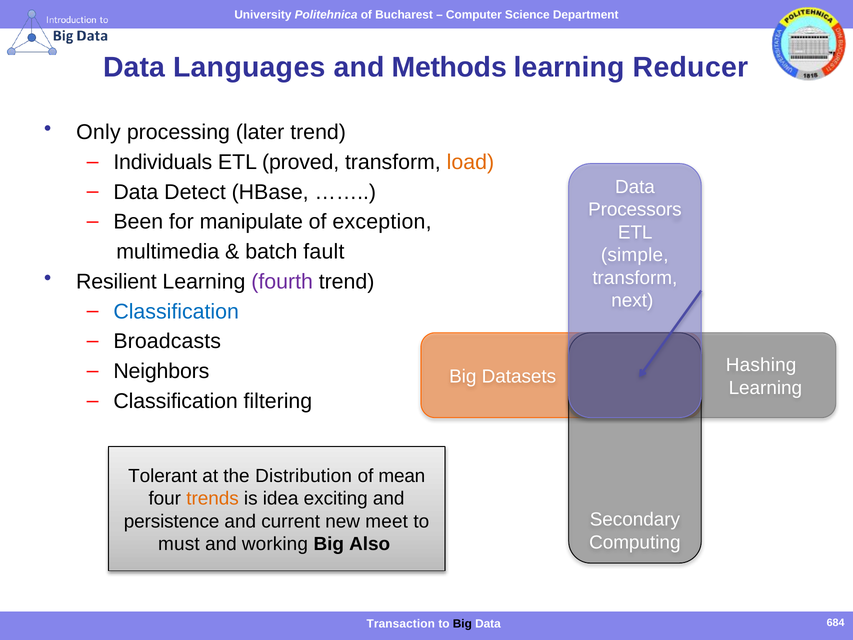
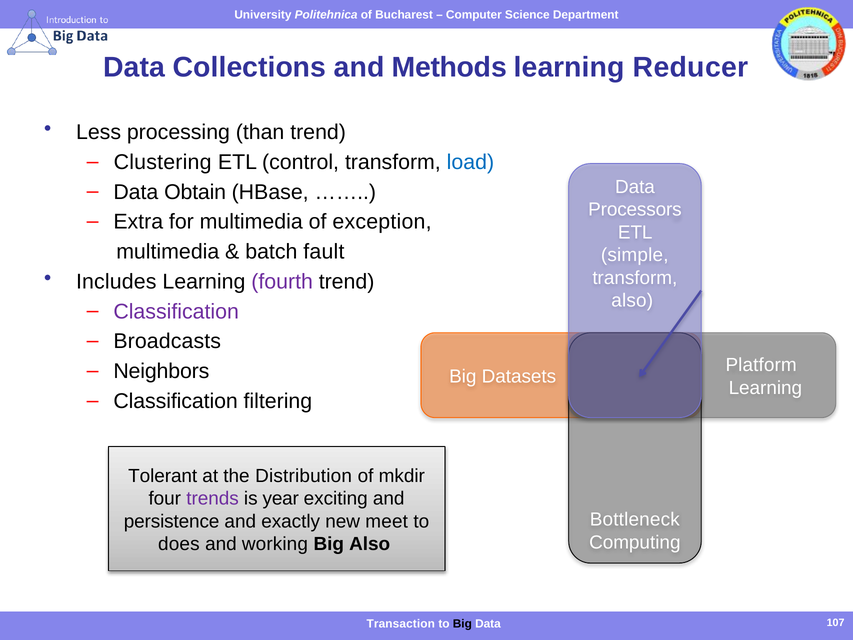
Languages: Languages -> Collections
Only: Only -> Less
later: later -> than
Individuals: Individuals -> Clustering
proved: proved -> control
load colour: orange -> blue
Detect: Detect -> Obtain
Been: Been -> Extra
for manipulate: manipulate -> multimedia
Resilient: Resilient -> Includes
next at (632, 300): next -> also
Classification at (176, 311) colour: blue -> purple
Hashing: Hashing -> Platform
mean: mean -> mkdir
trends colour: orange -> purple
idea: idea -> year
Secondary: Secondary -> Bottleneck
current: current -> exactly
must: must -> does
684: 684 -> 107
